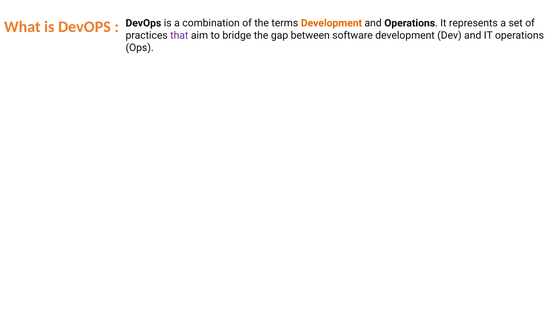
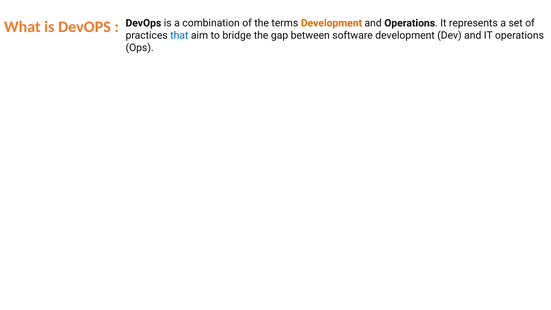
that colour: purple -> blue
